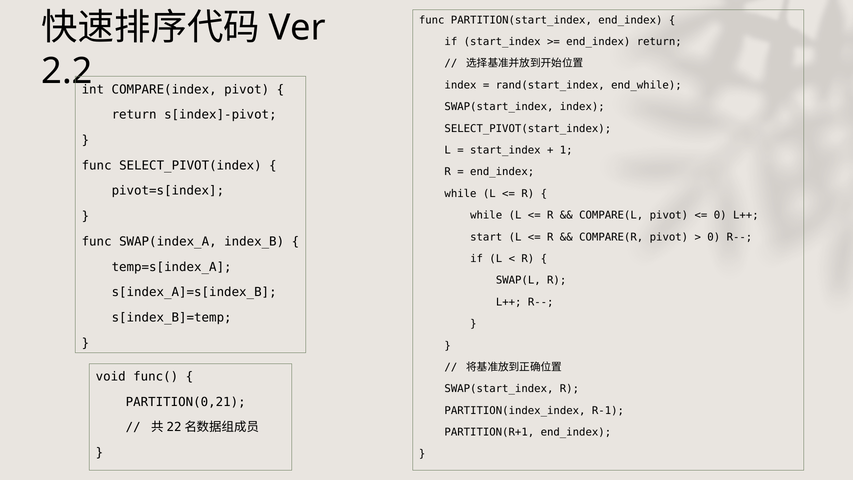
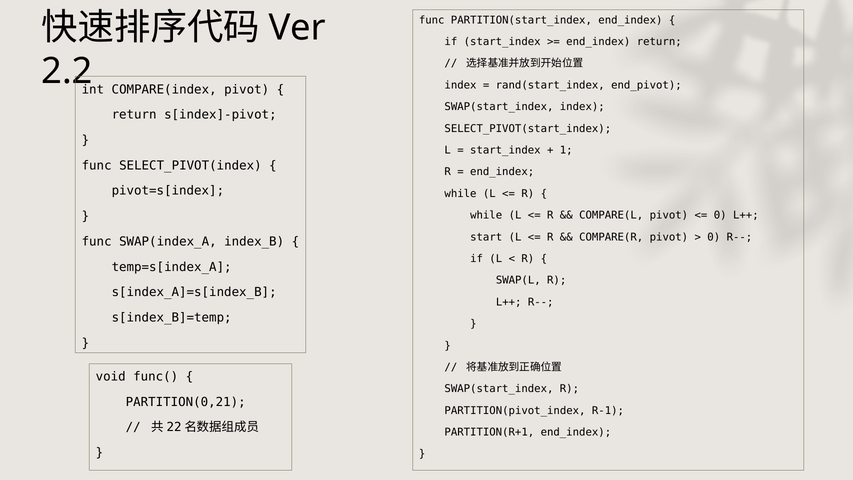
end_while: end_while -> end_pivot
PARTITION(index_index: PARTITION(index_index -> PARTITION(pivot_index
